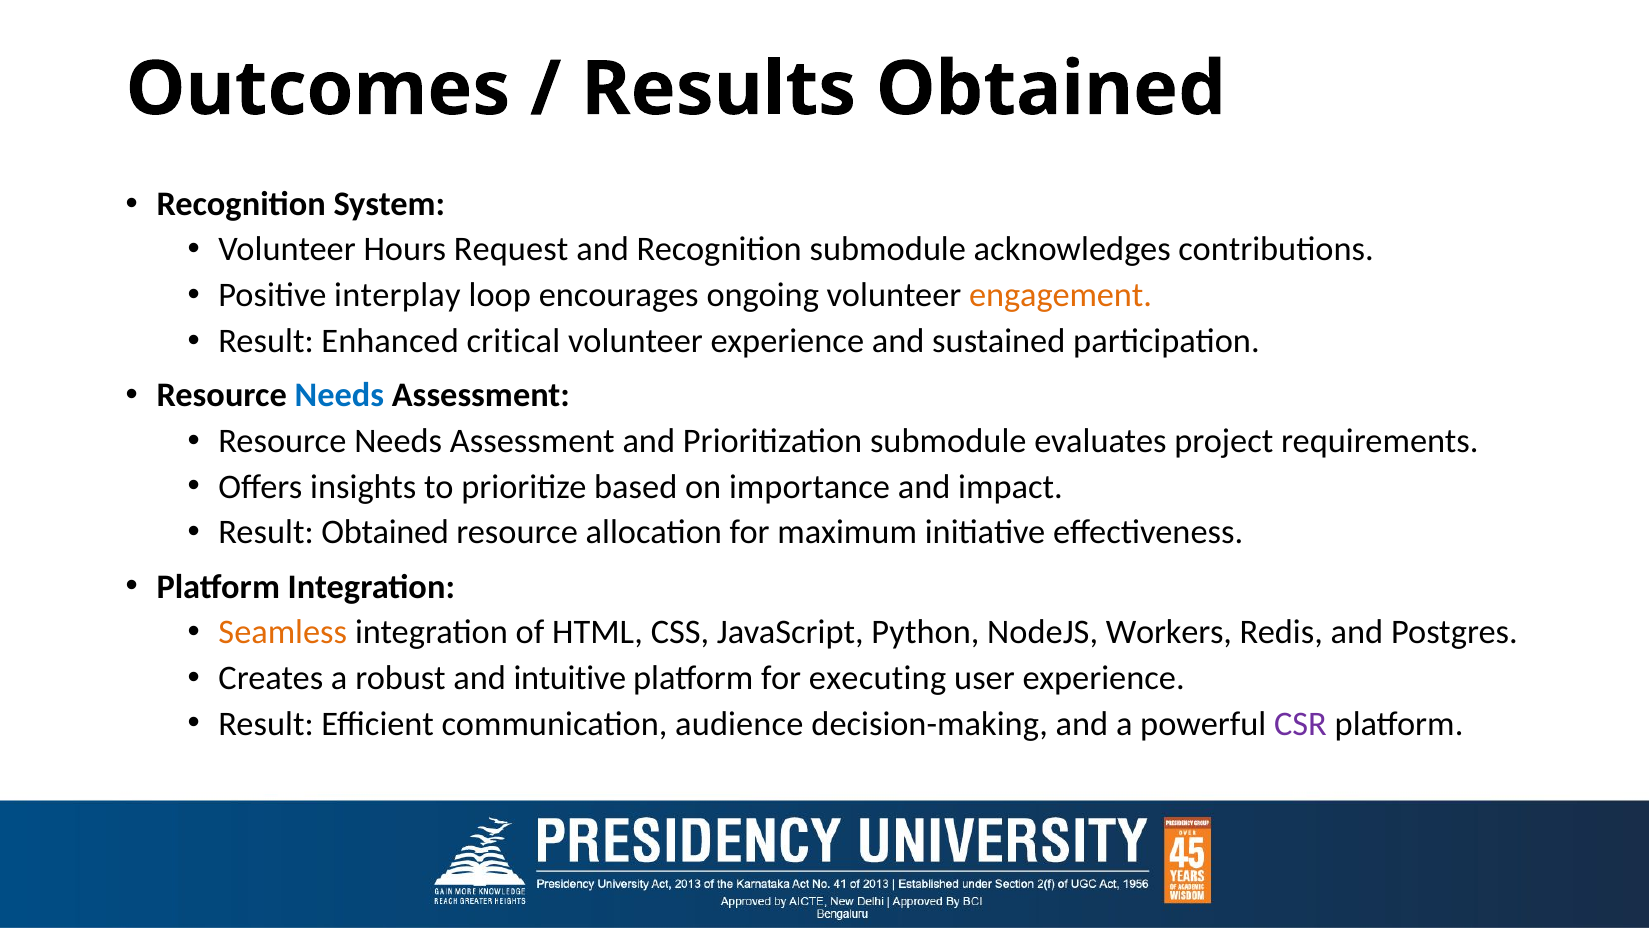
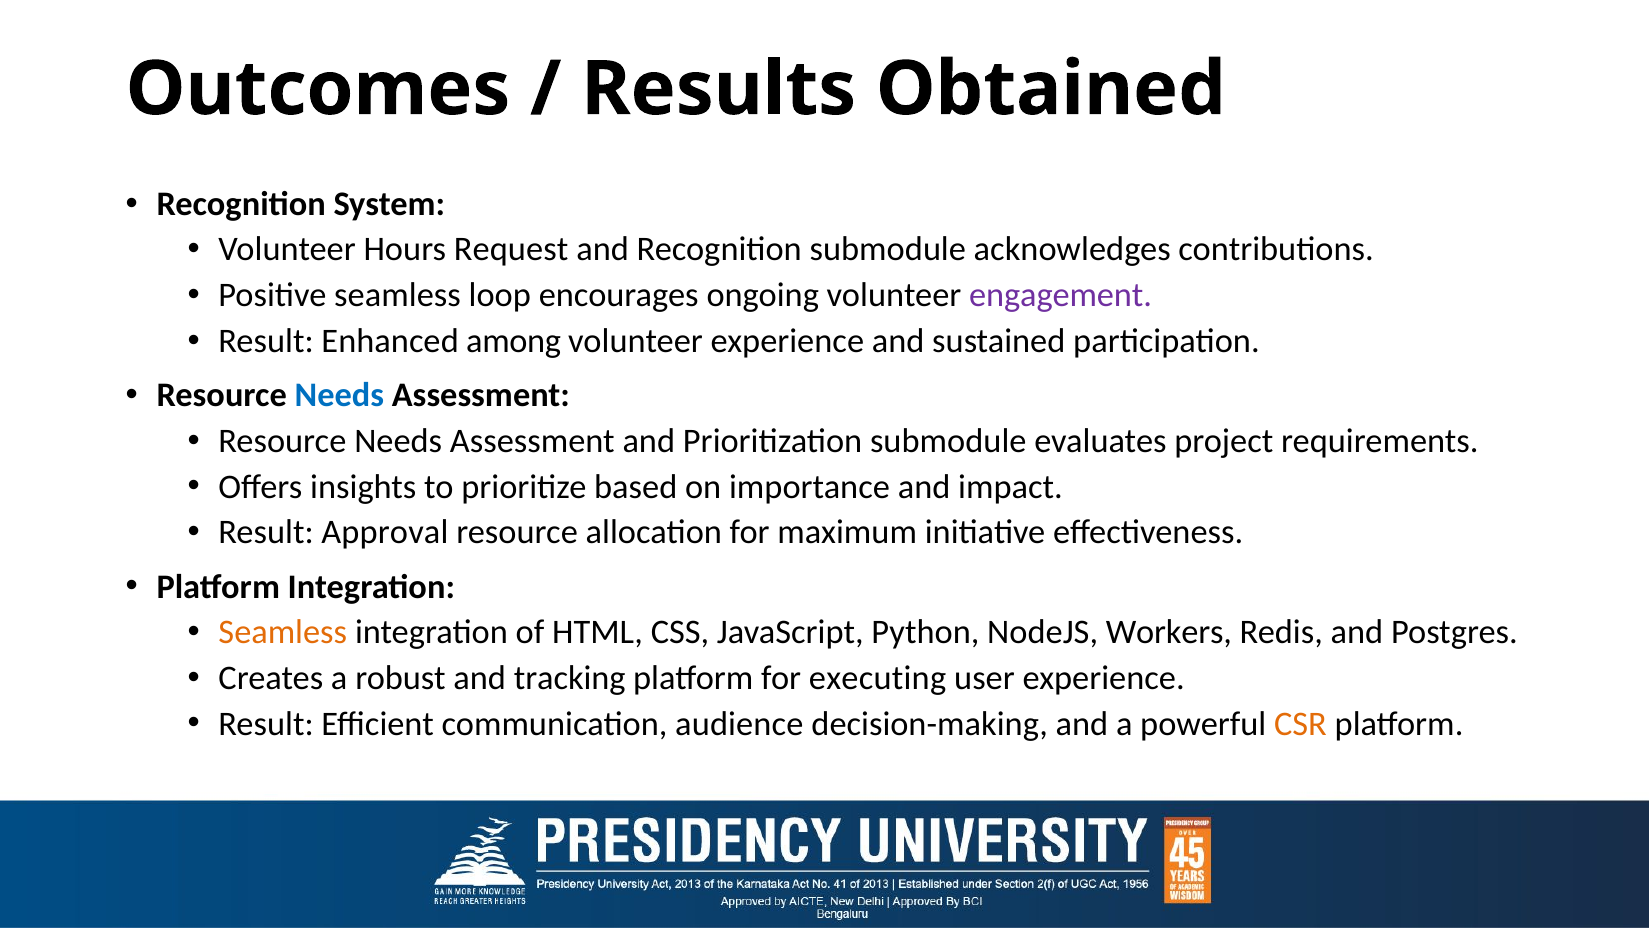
Positive interplay: interplay -> seamless
engagement colour: orange -> purple
critical: critical -> among
Result Obtained: Obtained -> Approval
intuitive: intuitive -> tracking
CSR colour: purple -> orange
